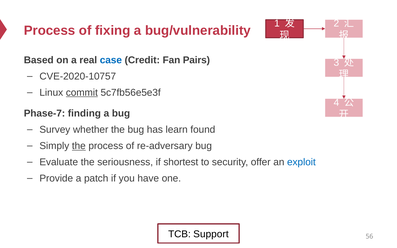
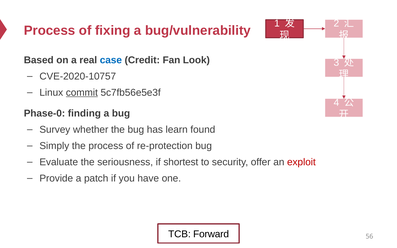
Pairs: Pairs -> Look
Phase-7: Phase-7 -> Phase-0
the at (79, 146) underline: present -> none
re-adversary: re-adversary -> re-protection
exploit colour: blue -> red
Support: Support -> Forward
